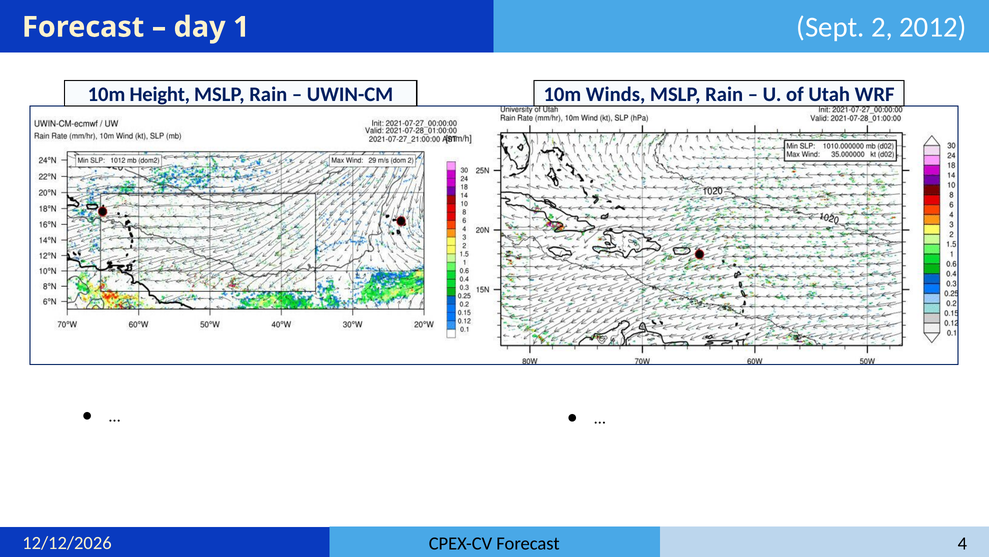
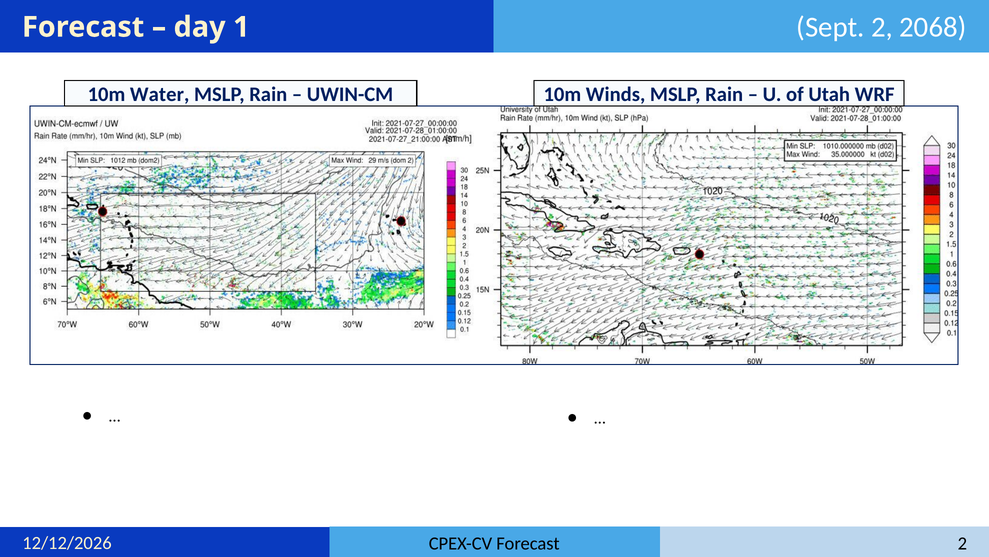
2012: 2012 -> 2068
Height: Height -> Water
Forecast 4: 4 -> 2
